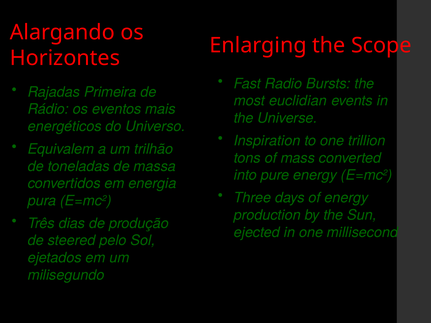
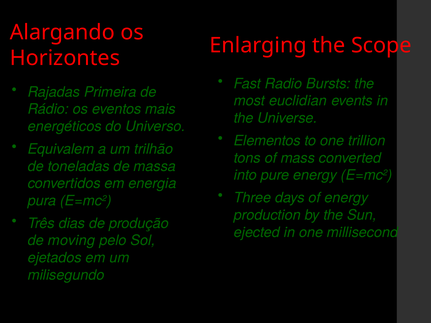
Inspiration: Inspiration -> Elementos
steered: steered -> moving
